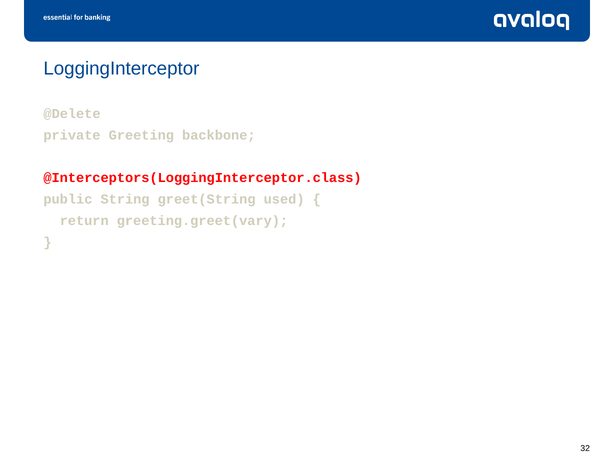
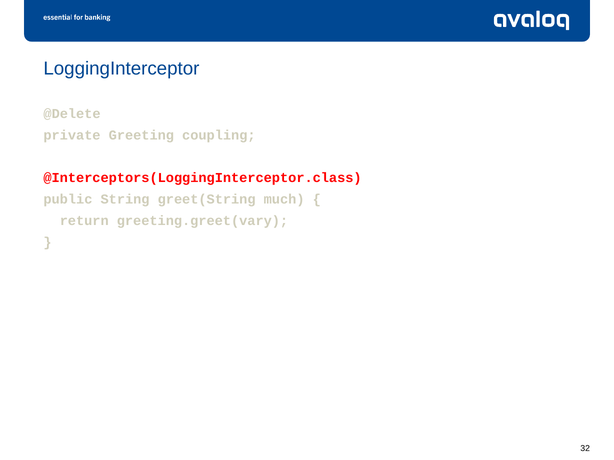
backbone: backbone -> coupling
used: used -> much
